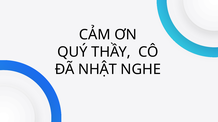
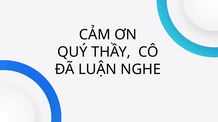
NHẬT: NHẬT -> LUẬN
